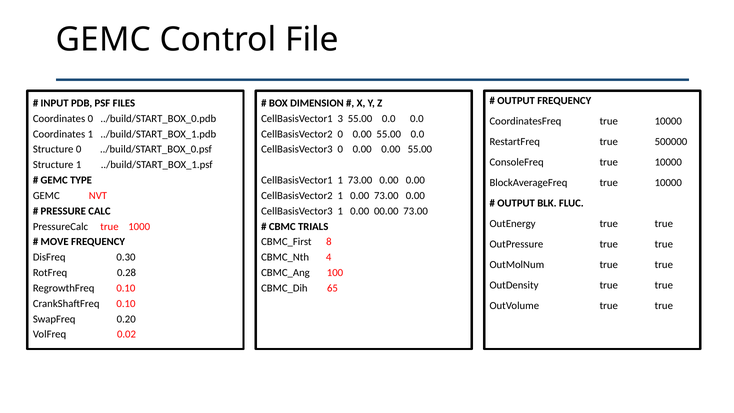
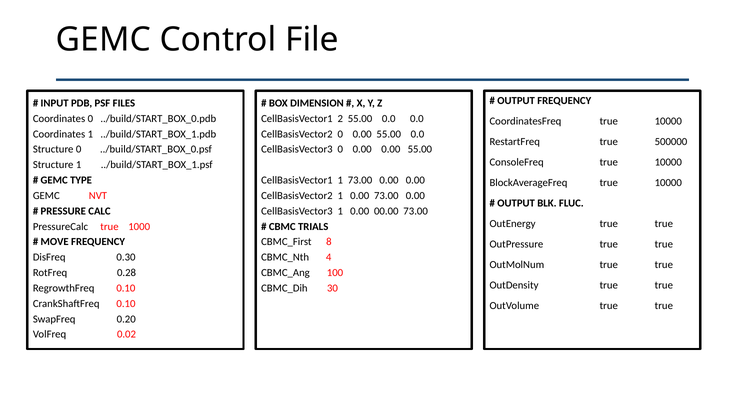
3: 3 -> 2
65: 65 -> 30
